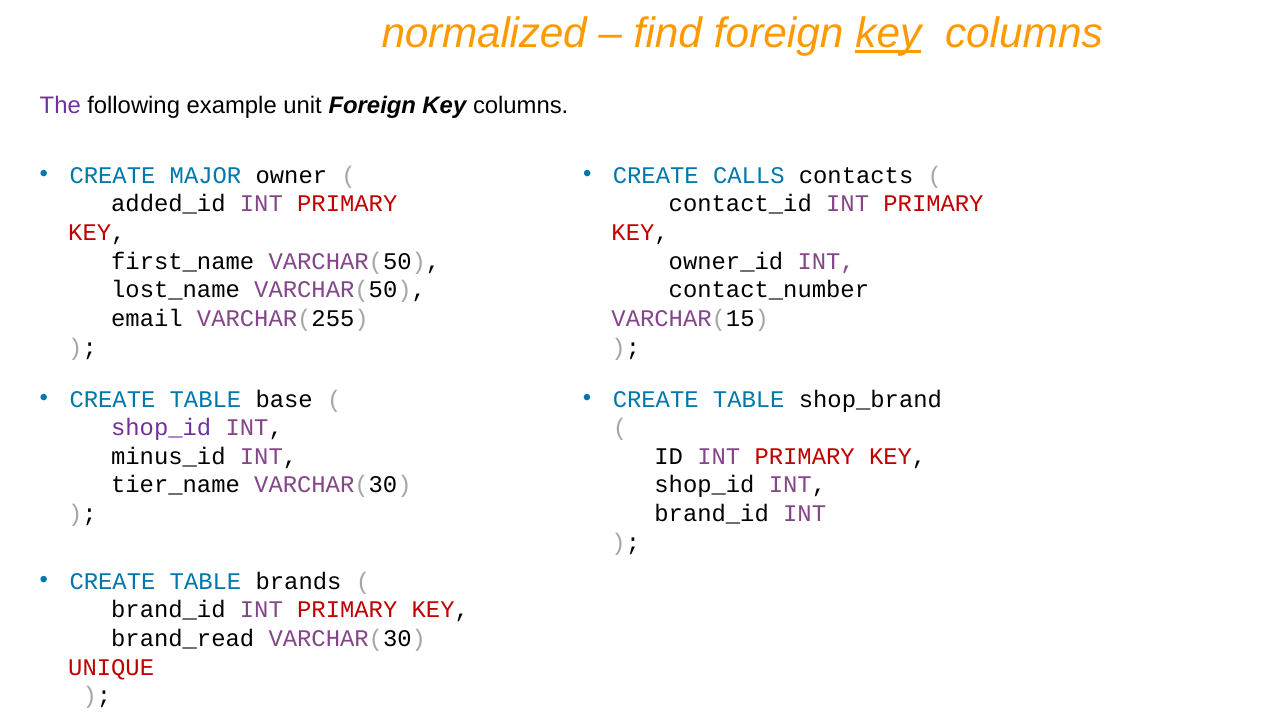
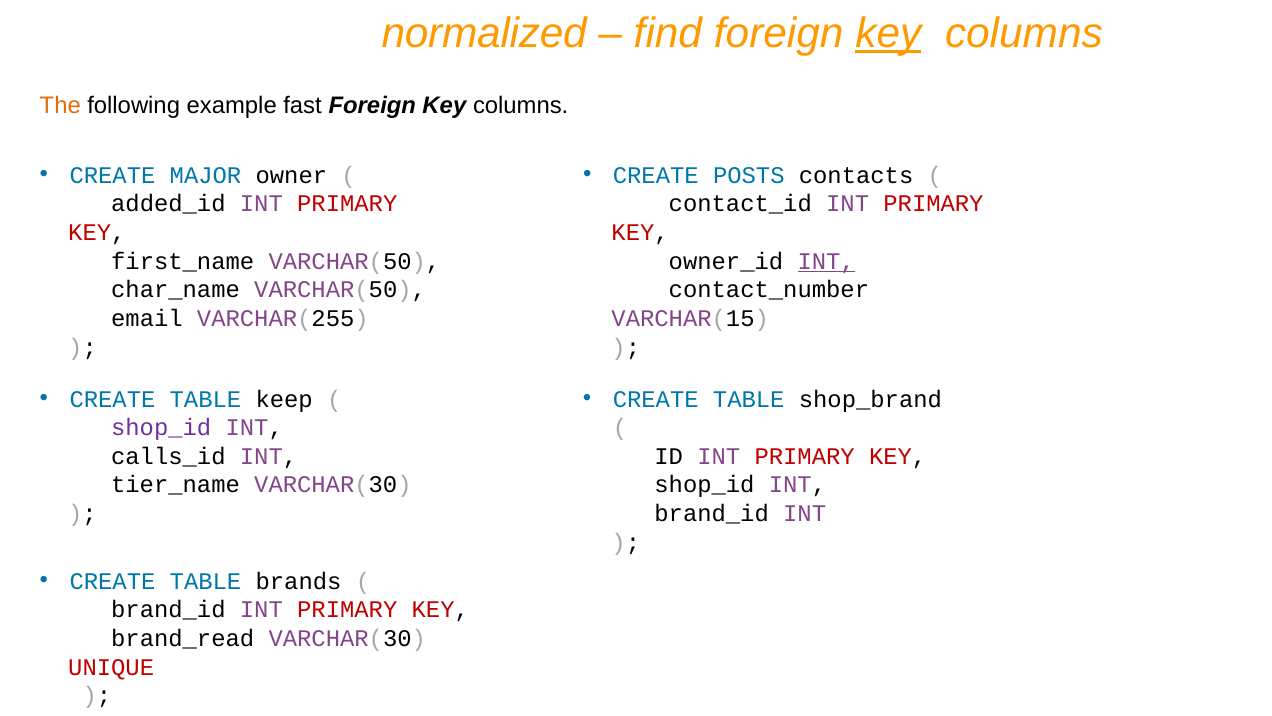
The colour: purple -> orange
unit: unit -> fast
CALLS: CALLS -> POSTS
INT at (826, 261) underline: none -> present
lost_name: lost_name -> char_name
base: base -> keep
minus_id: minus_id -> calls_id
